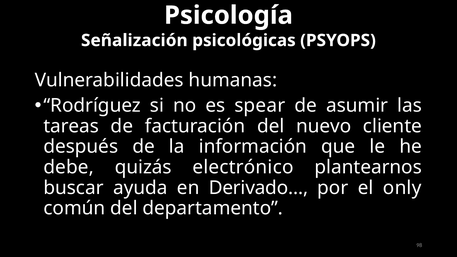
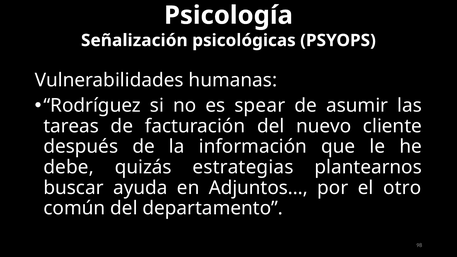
electrónico: electrónico -> estrategias
Derivado…: Derivado… -> Adjuntos…
only: only -> otro
